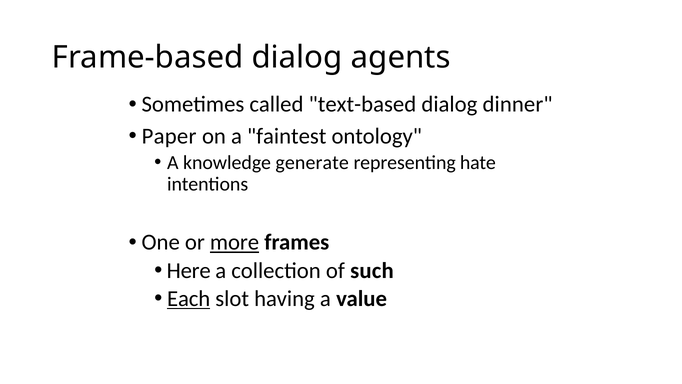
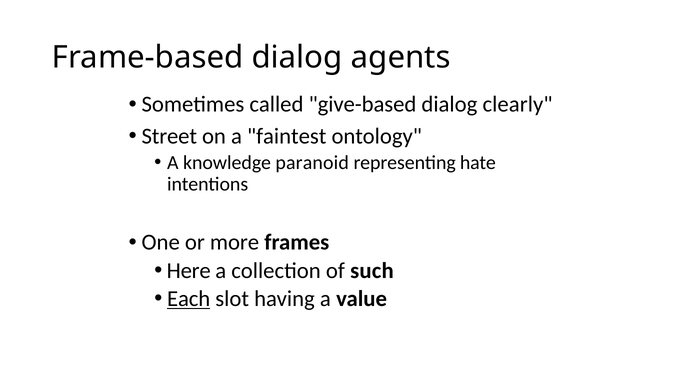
text-based: text-based -> give-based
dinner: dinner -> clearly
Paper: Paper -> Street
generate: generate -> paranoid
more underline: present -> none
